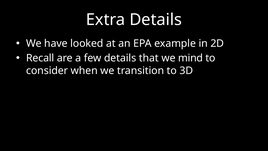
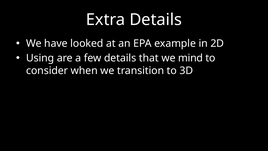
Recall: Recall -> Using
